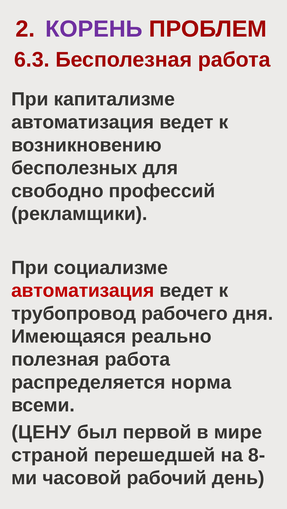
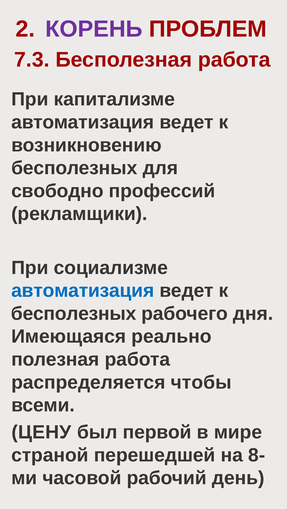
6.3: 6.3 -> 7.3
автоматизация at (83, 291) colour: red -> blue
трубопровод at (74, 314): трубопровод -> бесполезных
норма: норма -> чтобы
